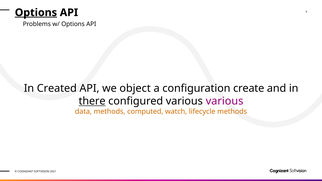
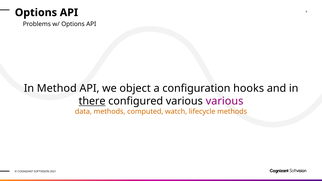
Options at (36, 13) underline: present -> none
Created: Created -> Method
create: create -> hooks
